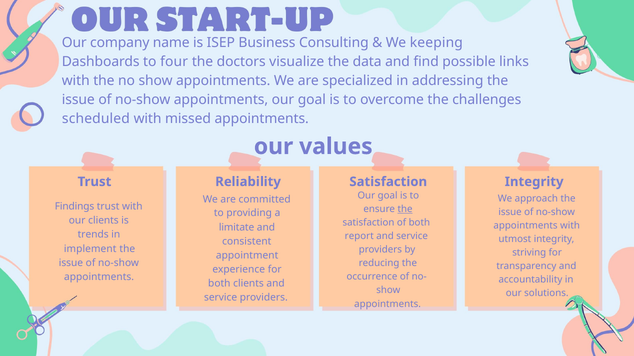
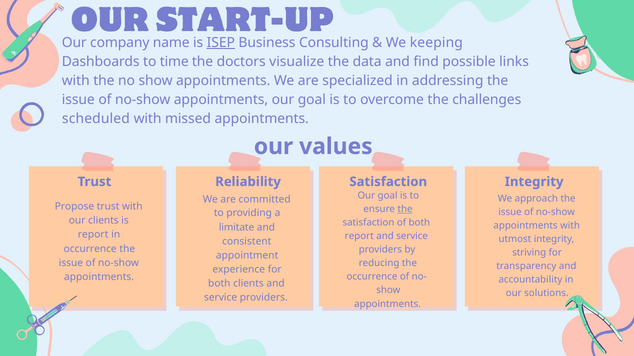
ISEP underline: none -> present
four: four -> time
Findings: Findings -> Propose
trends at (93, 235): trends -> report
implement at (90, 249): implement -> occurrence
